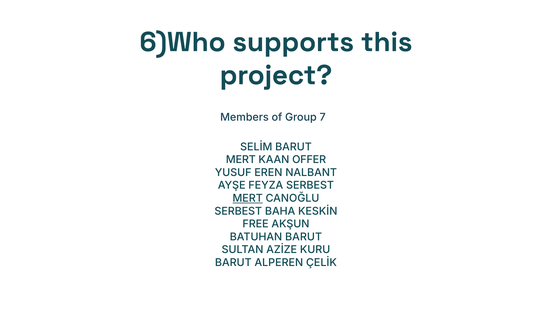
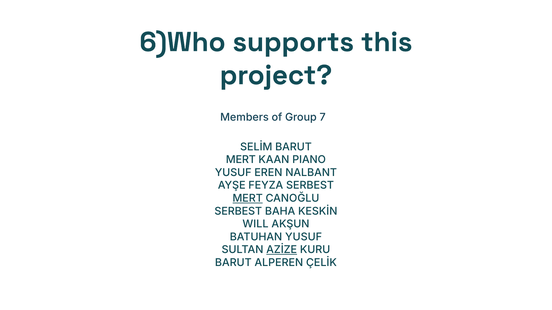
OFFER: OFFER -> PIANO
FREE: FREE -> WILL
BATUHAN BARUT: BARUT -> YUSUF
AZİZE underline: none -> present
